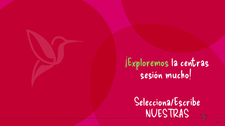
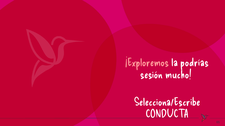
¡Exploremos colour: light green -> pink
centras: centras -> podrías
NUESTRAS: NUESTRAS -> CONDUCTA
